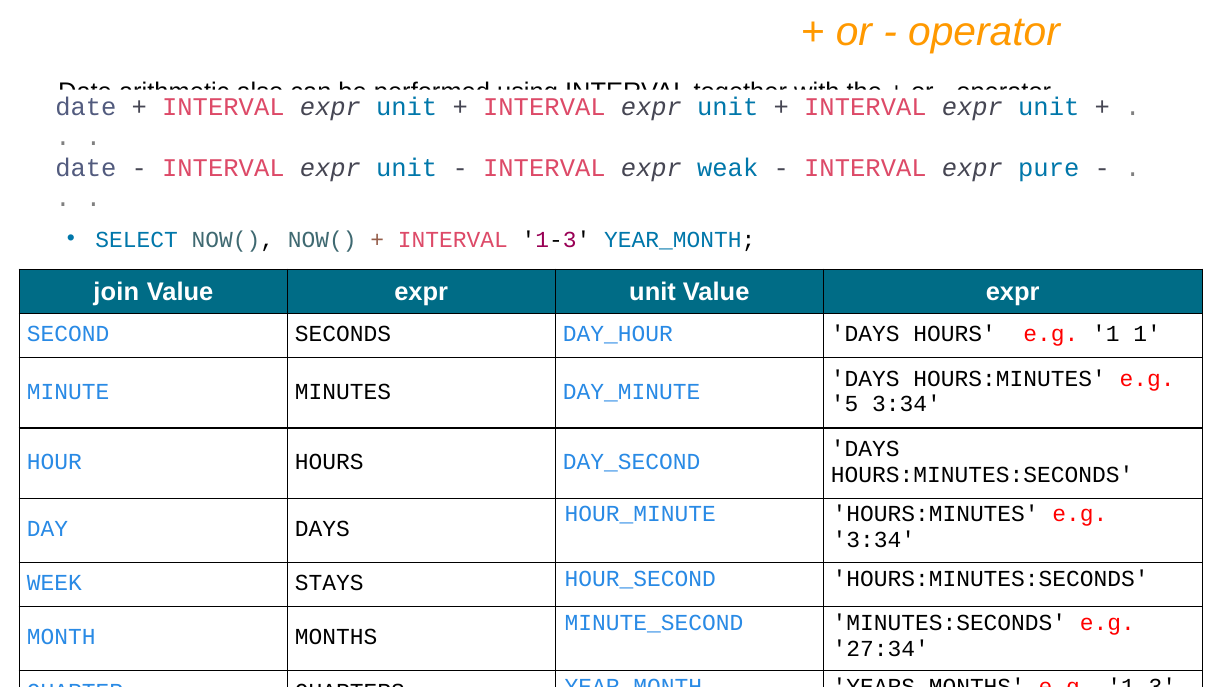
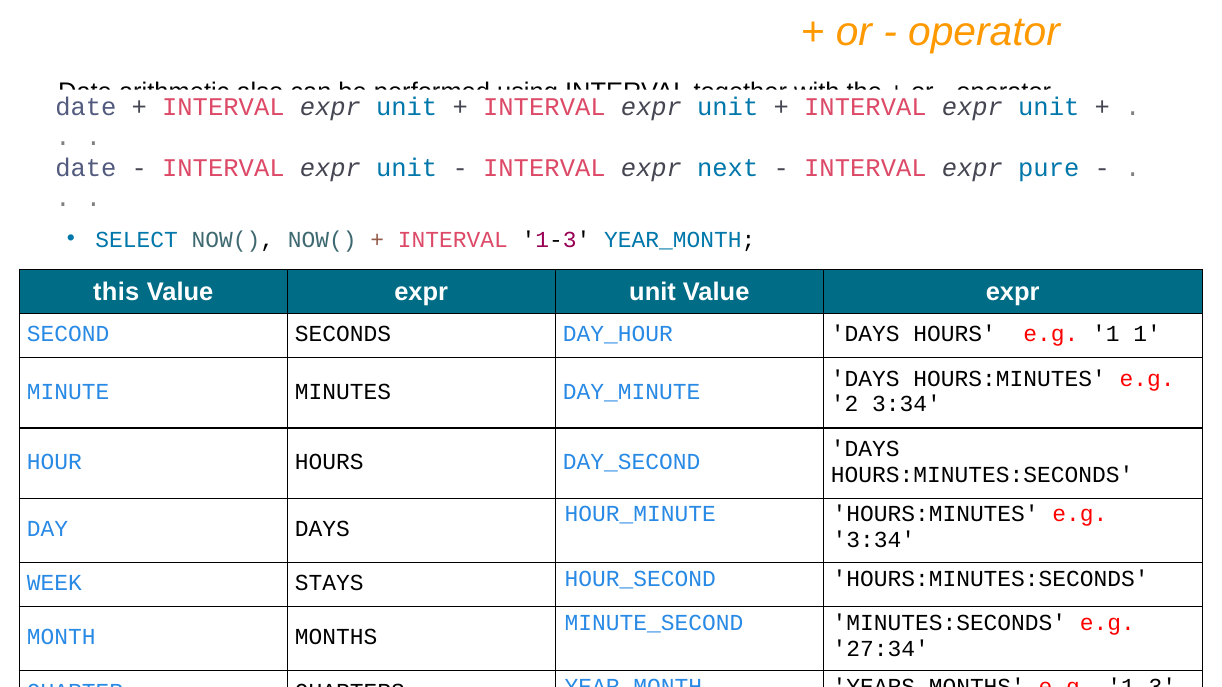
weak: weak -> next
join: join -> this
5: 5 -> 2
